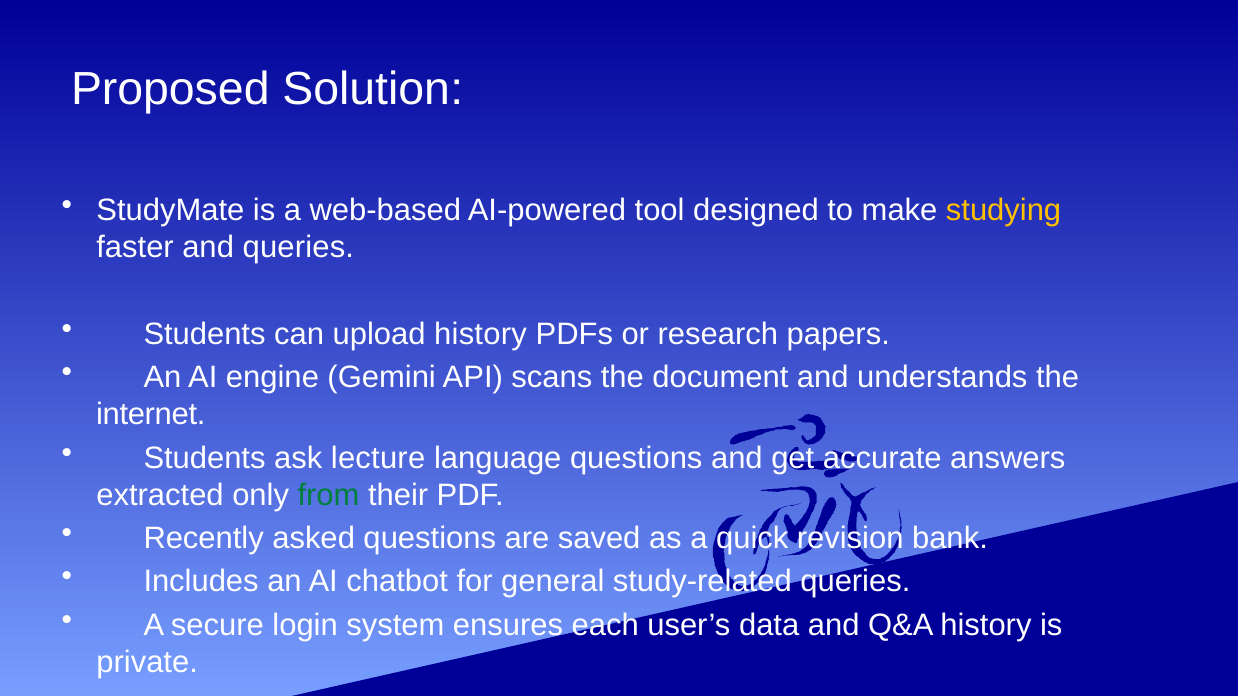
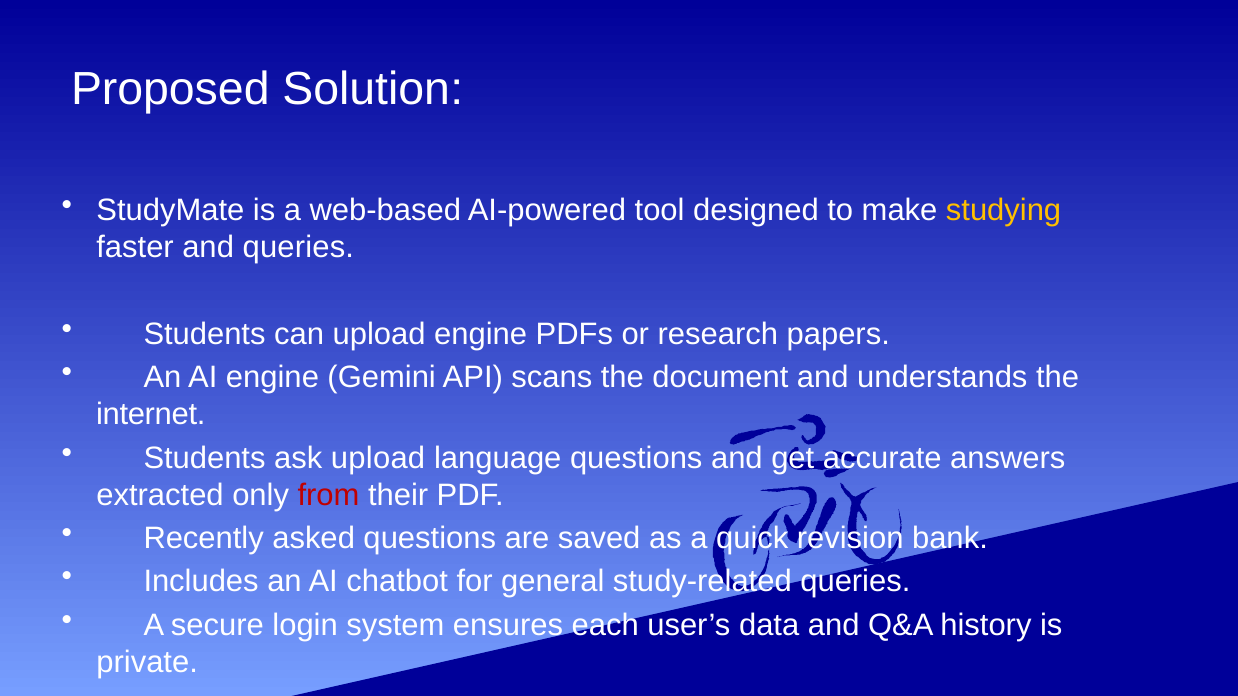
upload history: history -> engine
ask lecture: lecture -> upload
from colour: green -> red
